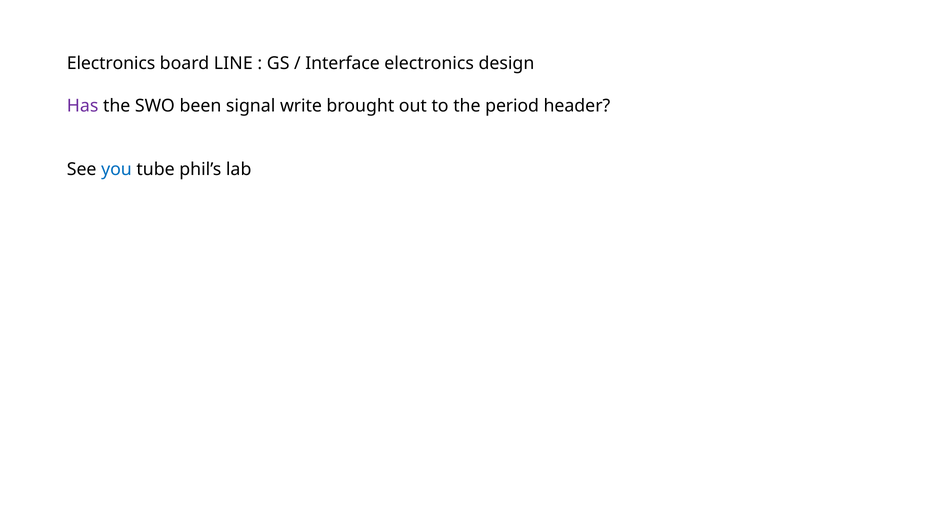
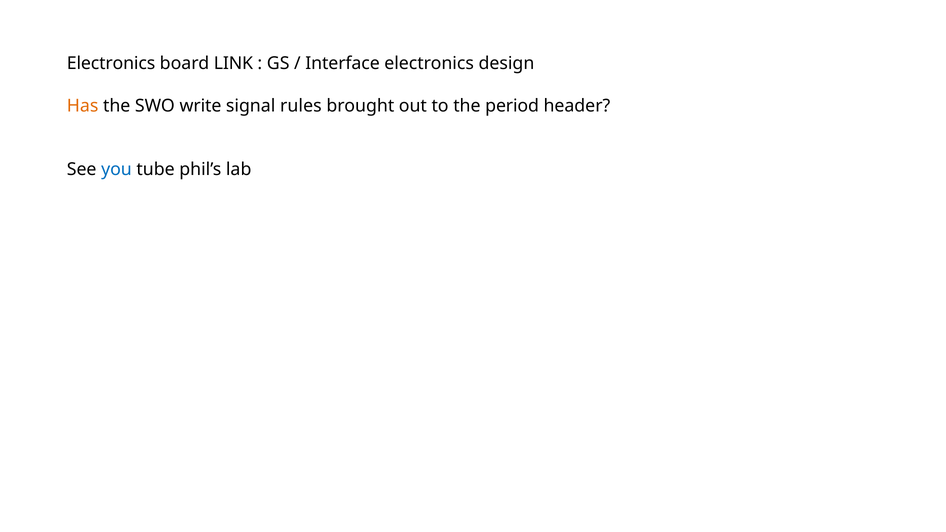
LINE: LINE -> LINK
Has colour: purple -> orange
been: been -> write
write: write -> rules
